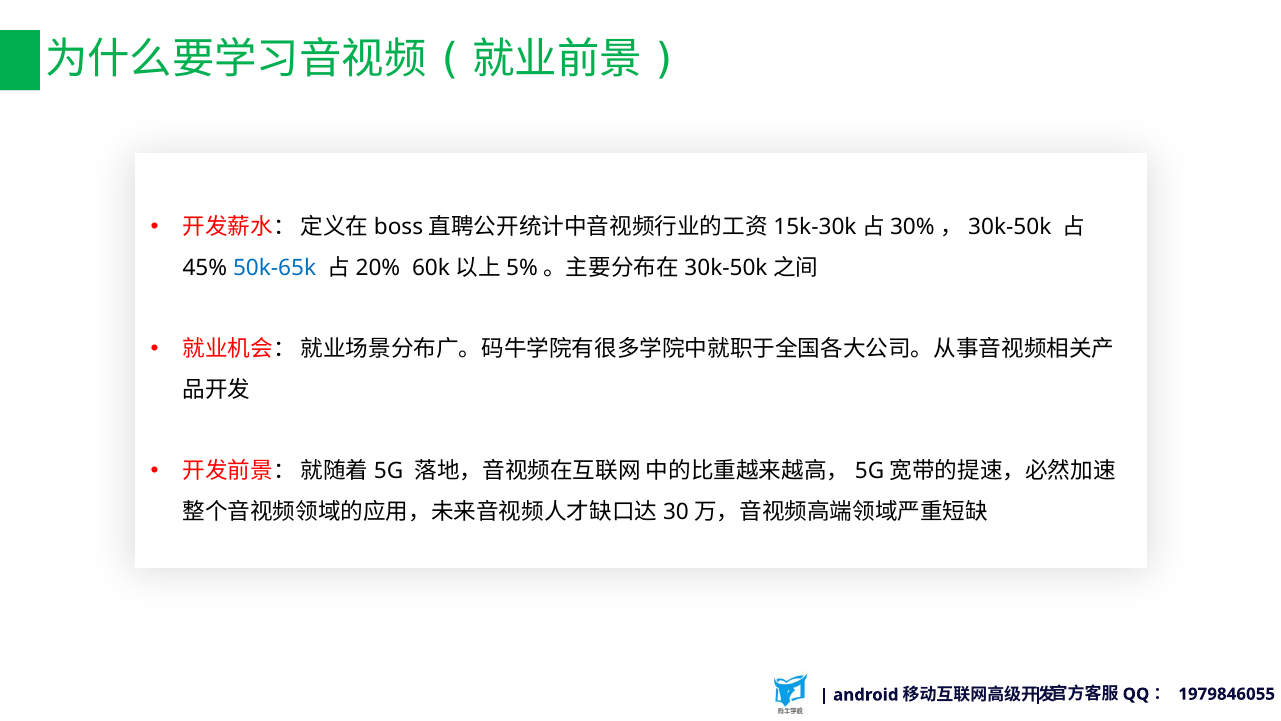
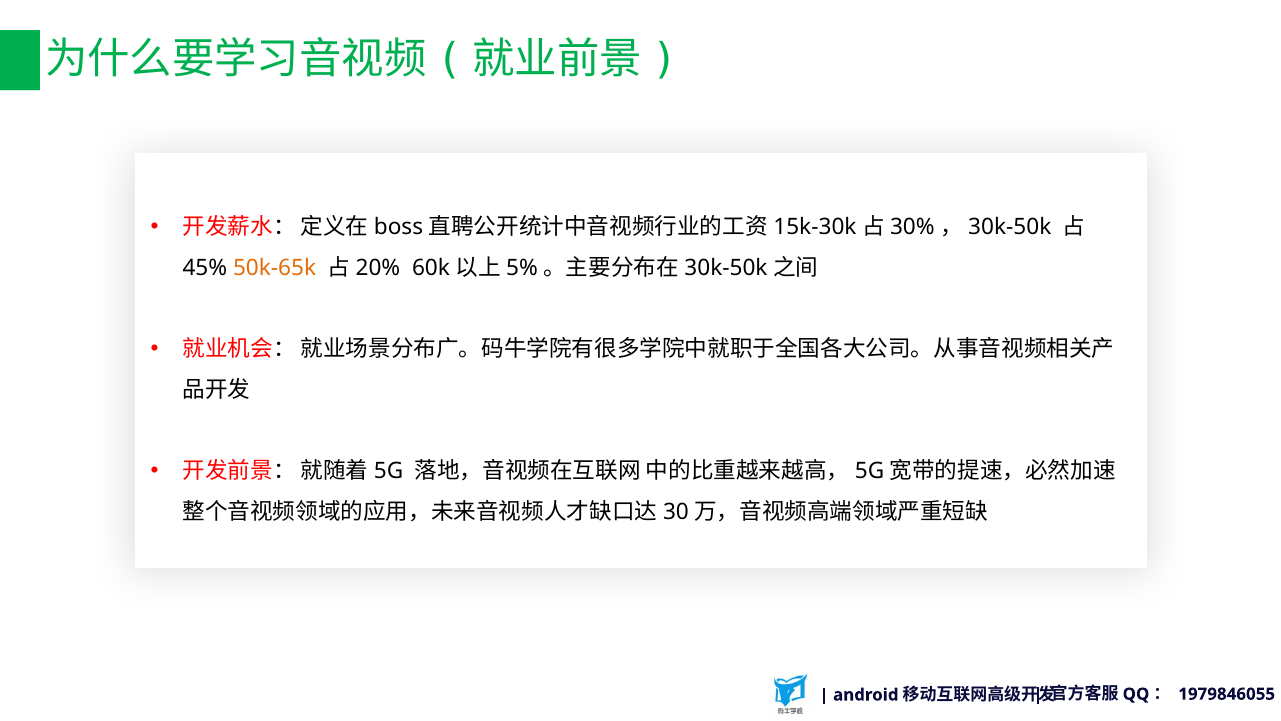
50k-65k colour: blue -> orange
